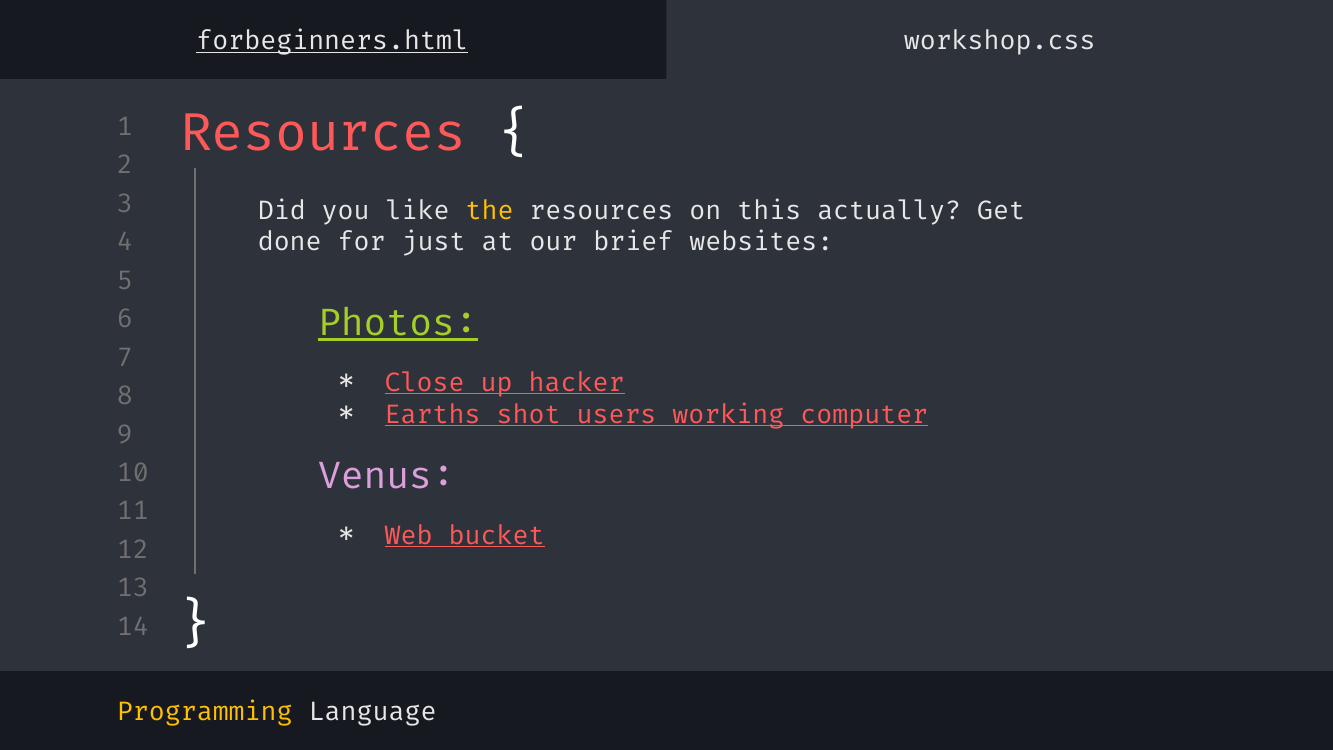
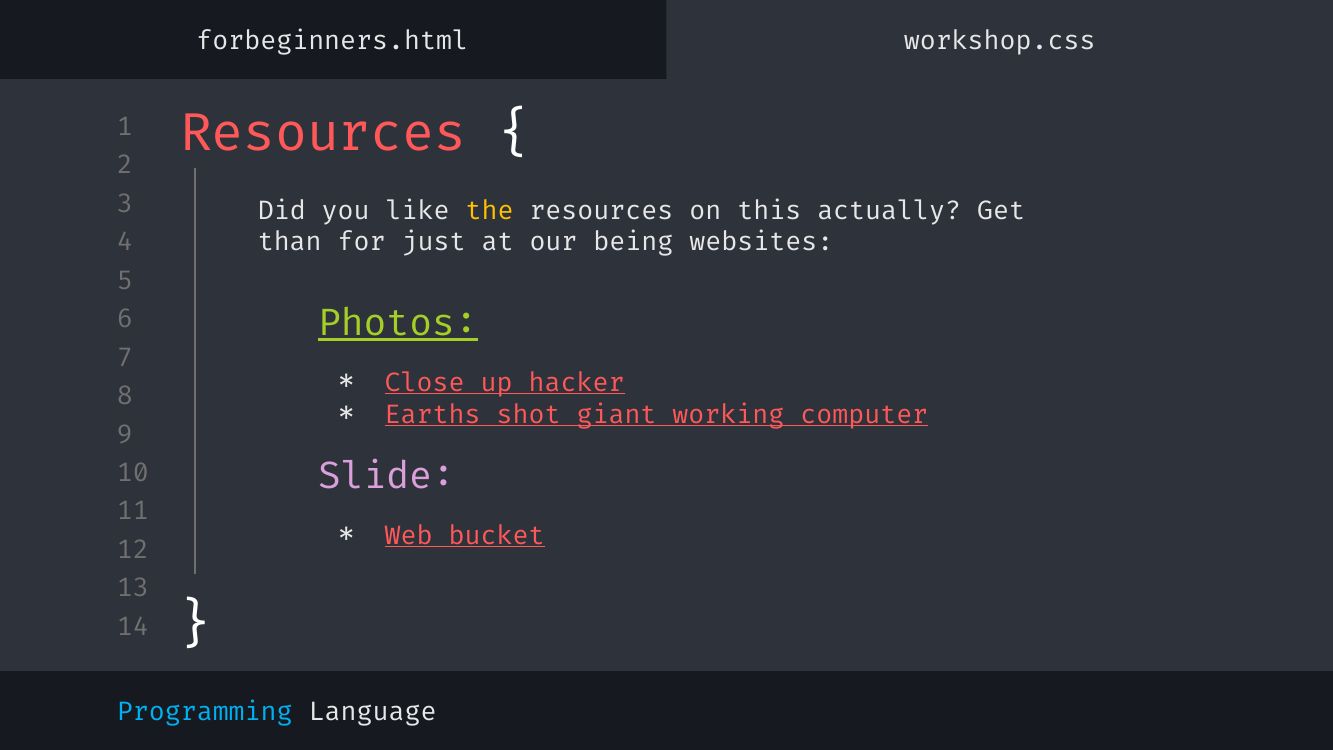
forbeginners.html underline: present -> none
done: done -> than
brief: brief -> being
users: users -> giant
Venus: Venus -> Slide
Programming colour: yellow -> light blue
